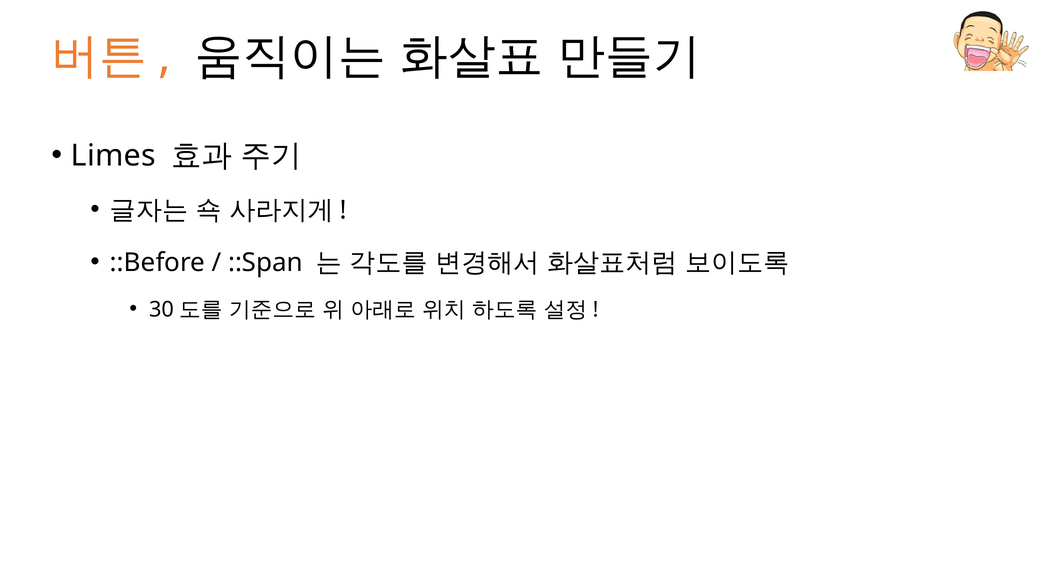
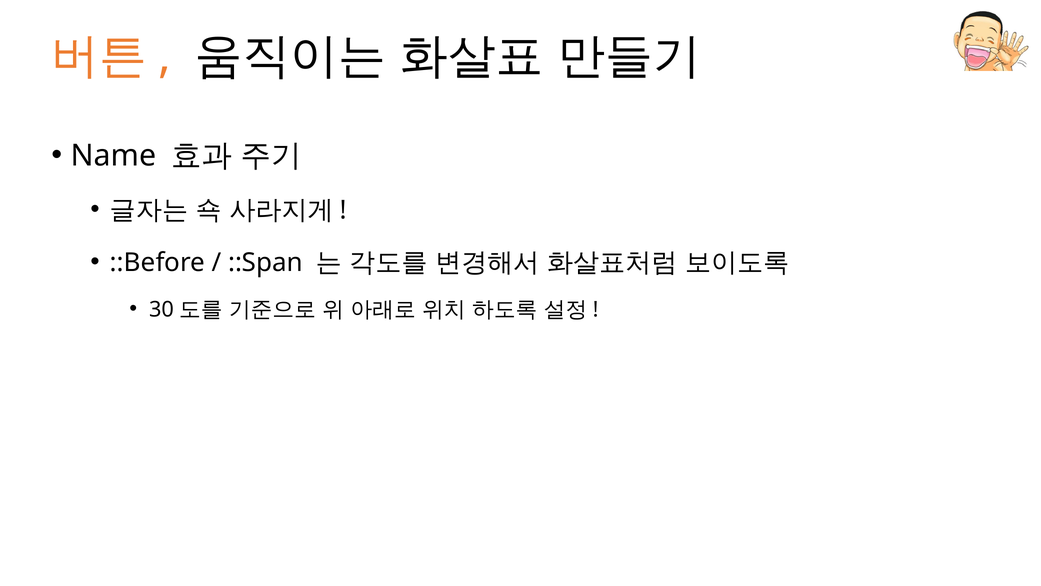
Limes: Limes -> Name
